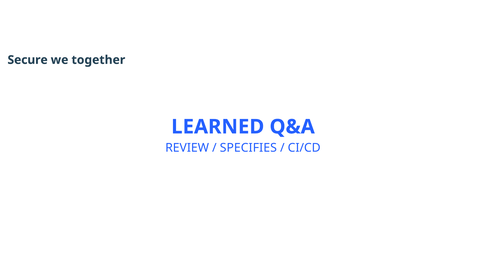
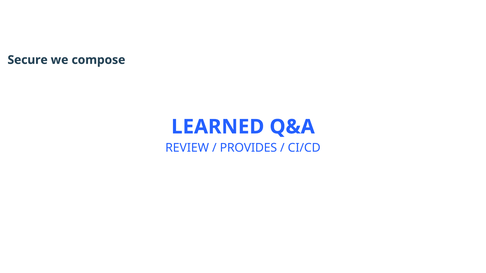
together: together -> compose
SPECIFIES: SPECIFIES -> PROVIDES
